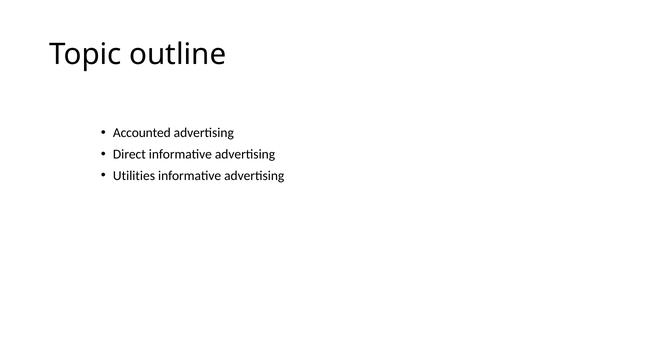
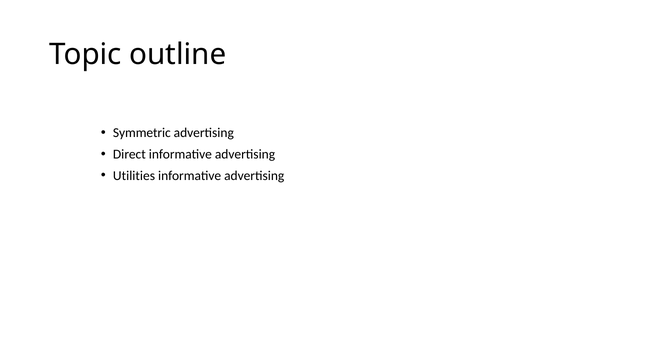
Accounted: Accounted -> Symmetric
